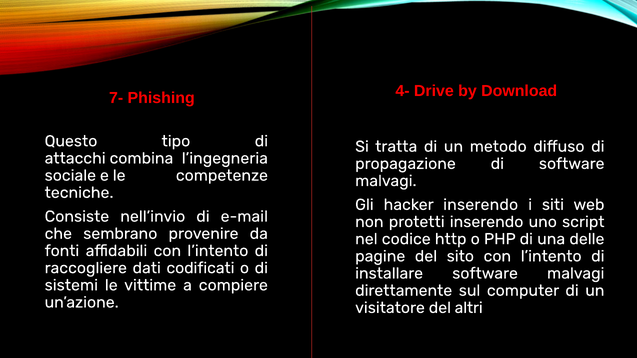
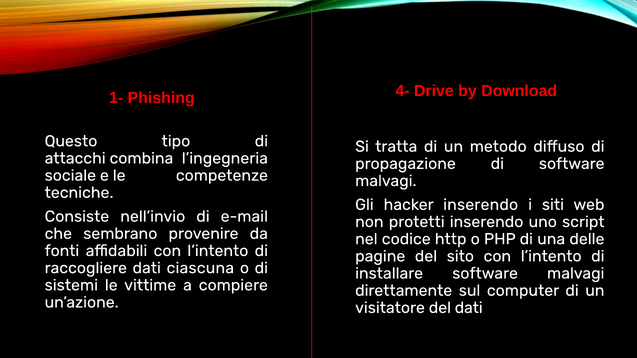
7-: 7- -> 1-
codificati: codificati -> ciascuna
del altri: altri -> dati
